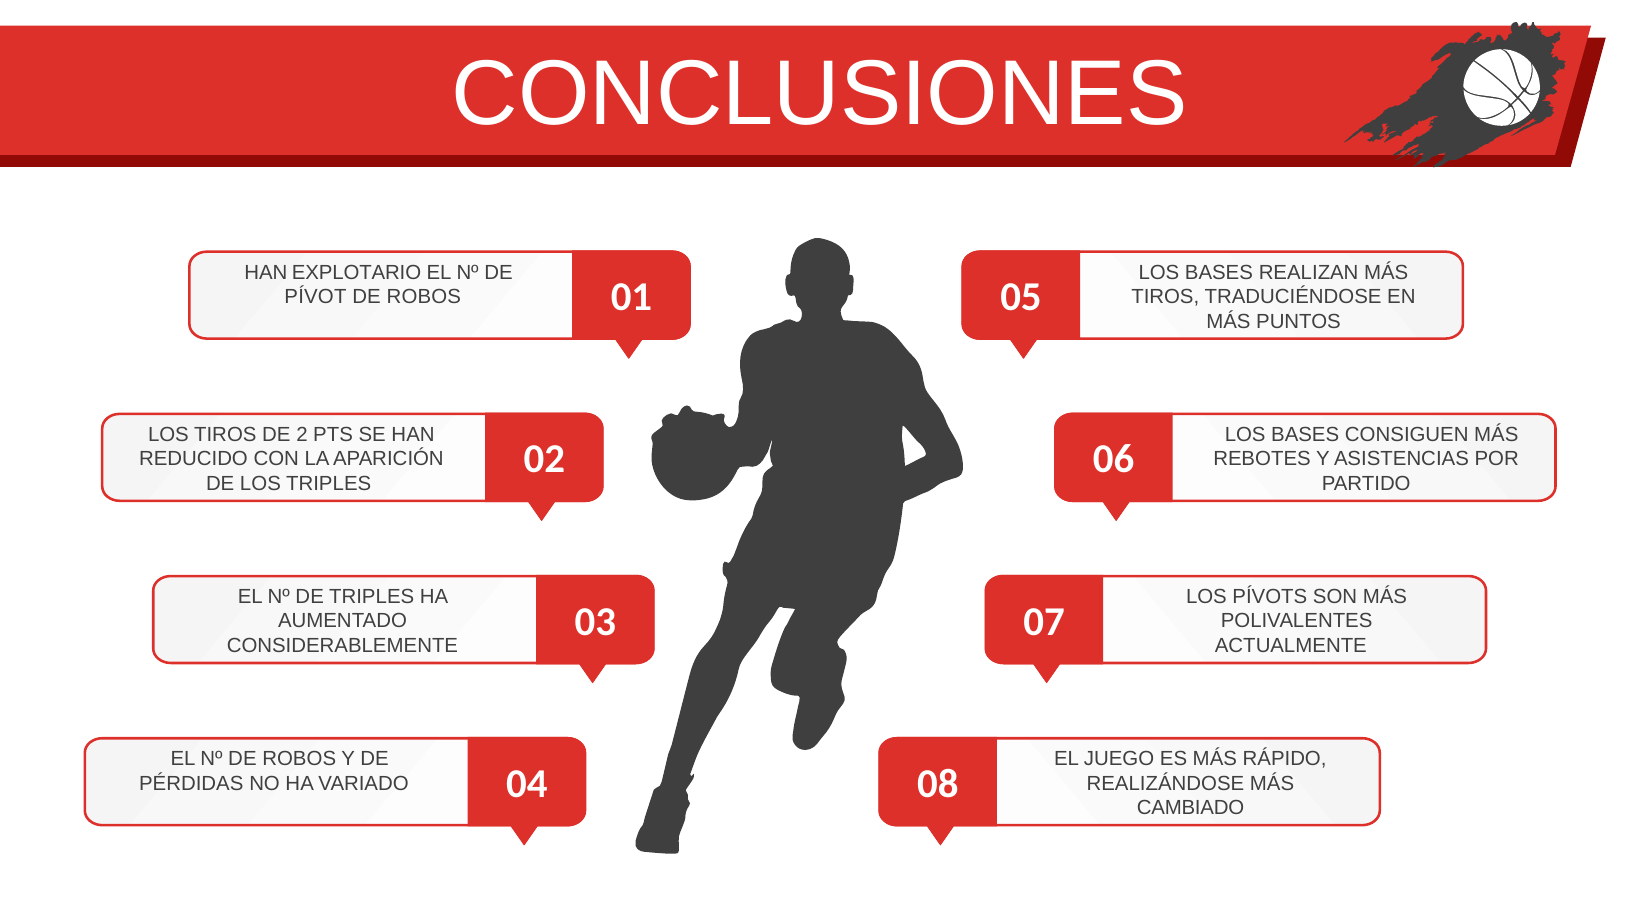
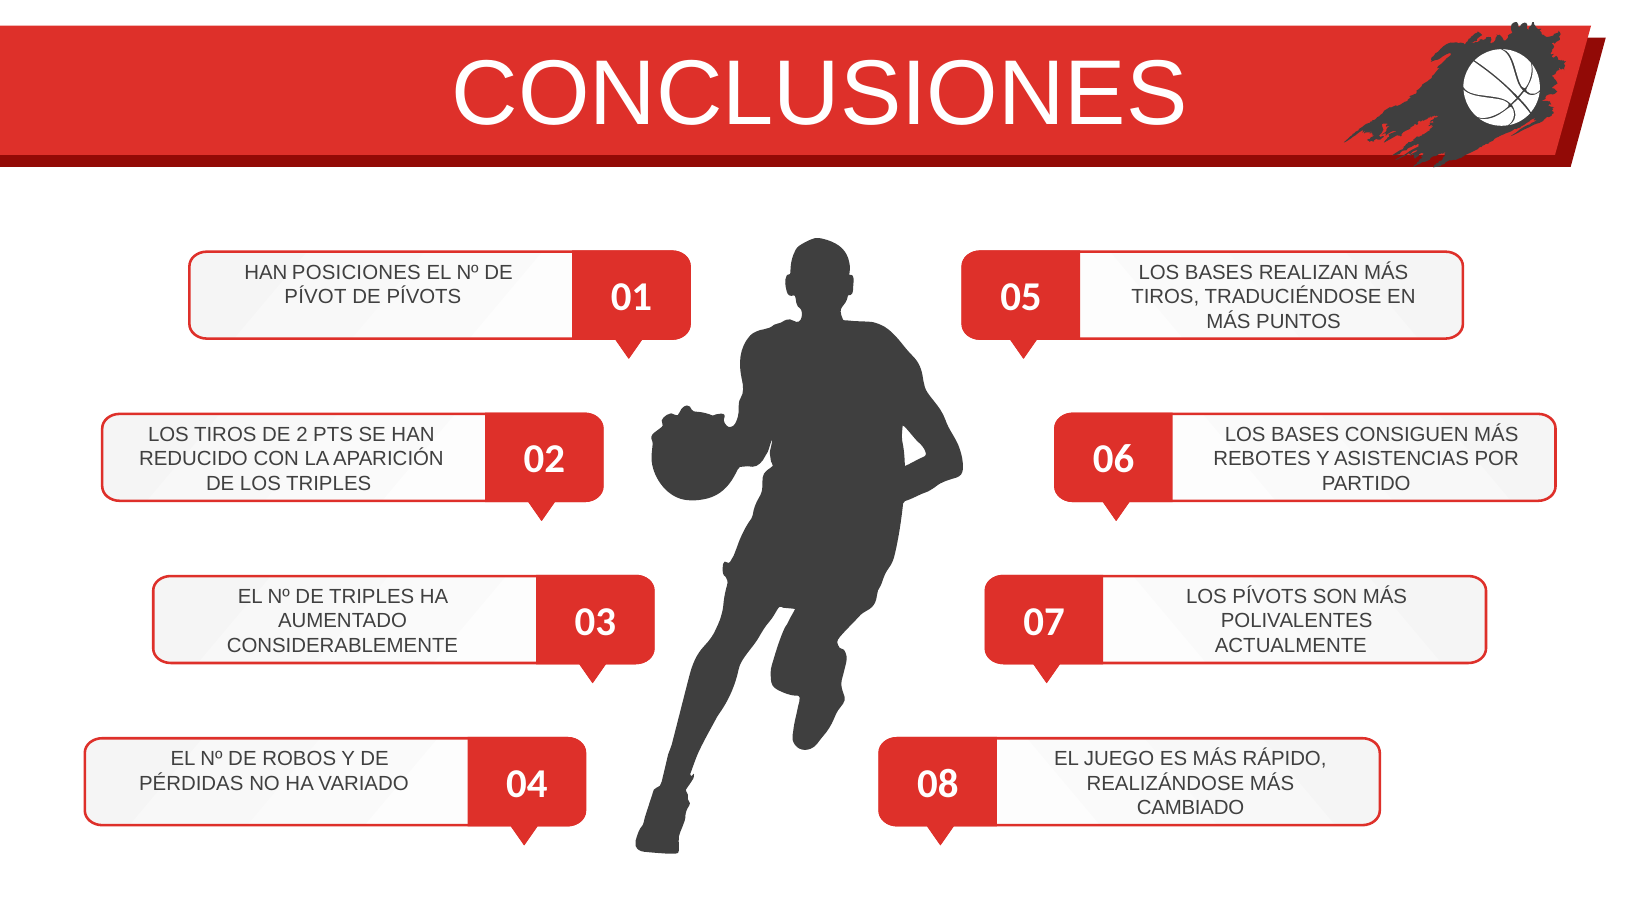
EXPLOTARIO: EXPLOTARIO -> POSICIONES
ROBOS at (424, 297): ROBOS -> PÍVOTS
